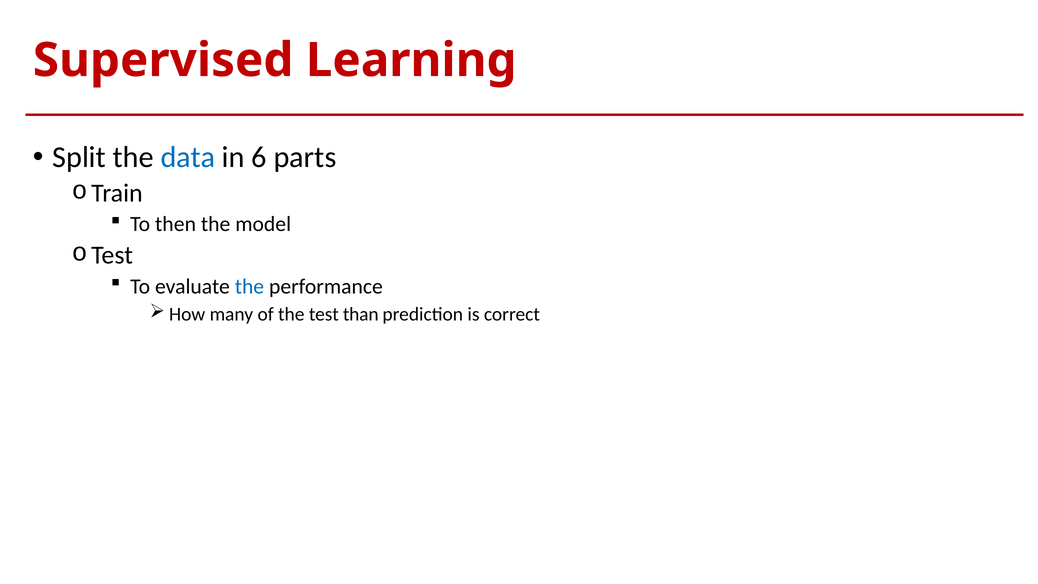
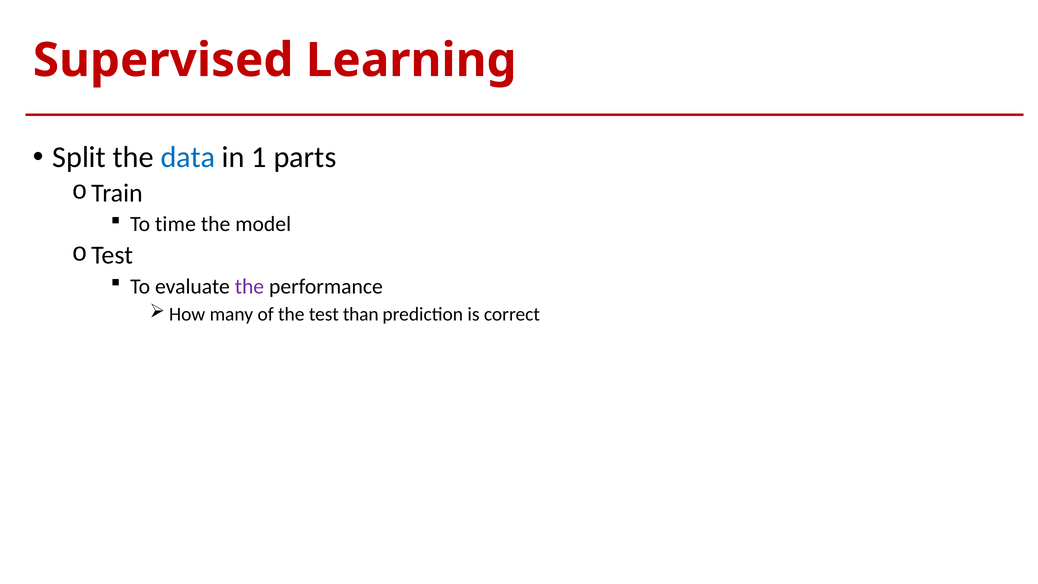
6: 6 -> 1
then: then -> time
the at (249, 286) colour: blue -> purple
